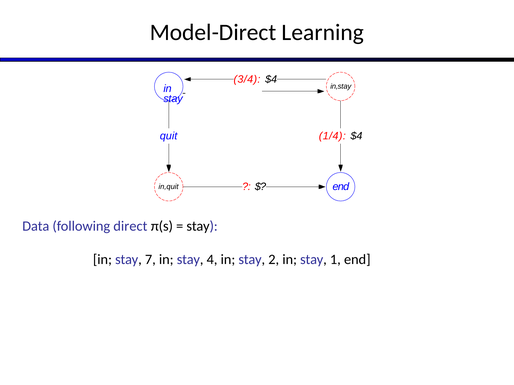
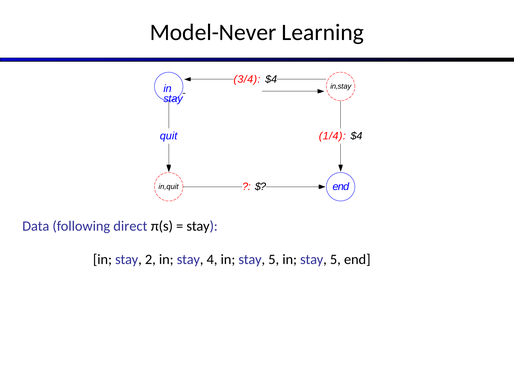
Model-Direct: Model-Direct -> Model-Never
7: 7 -> 2
4 in stay 2: 2 -> 5
1 at (335, 260): 1 -> 5
